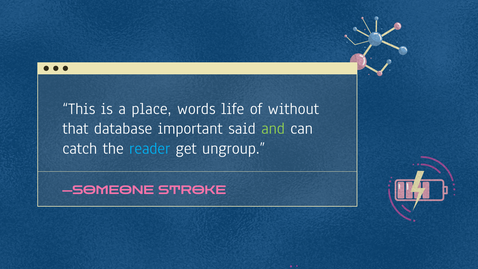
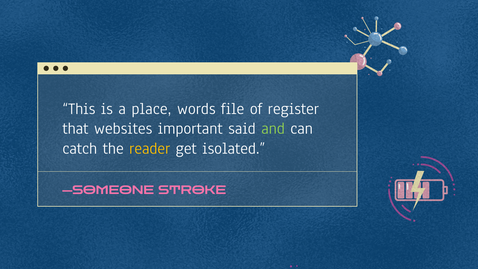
life: life -> file
without: without -> register
database: database -> websites
reader colour: light blue -> yellow
ungroup: ungroup -> isolated
